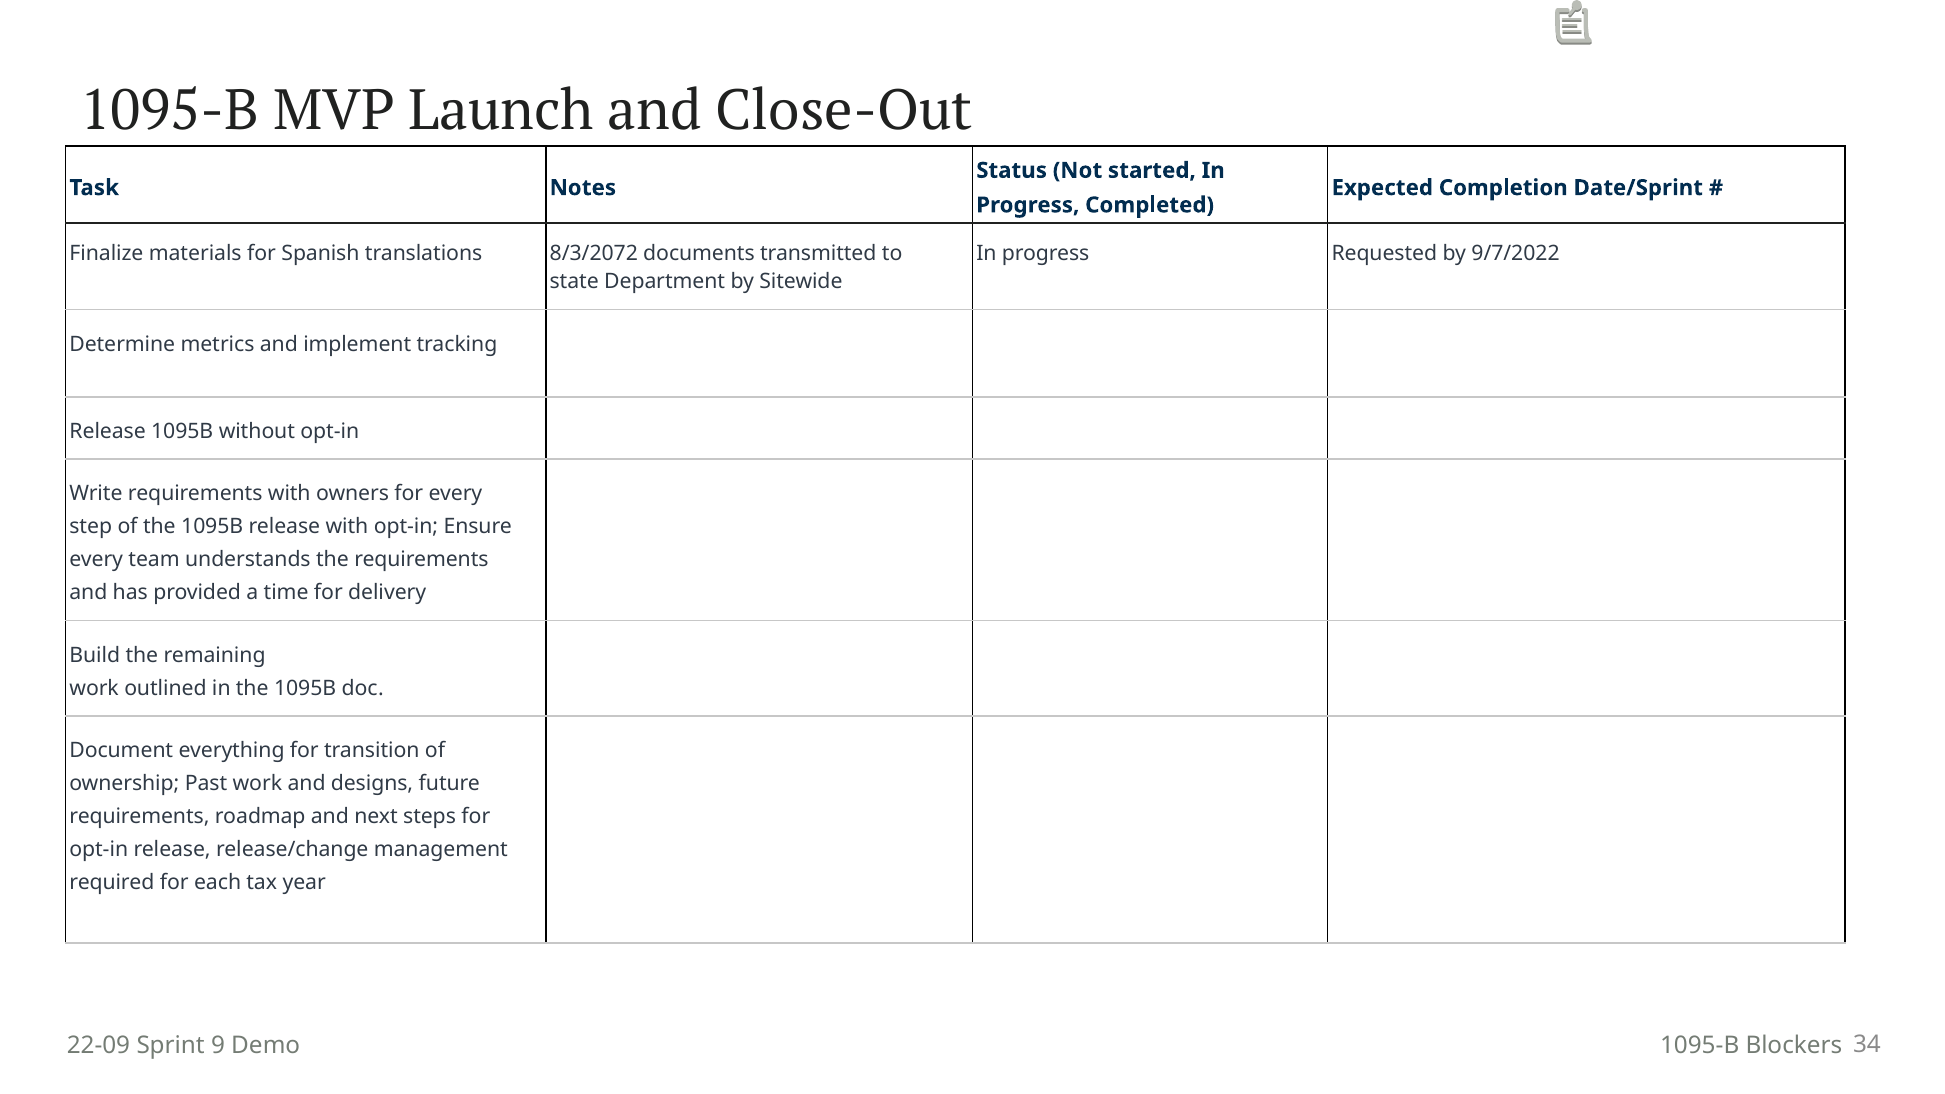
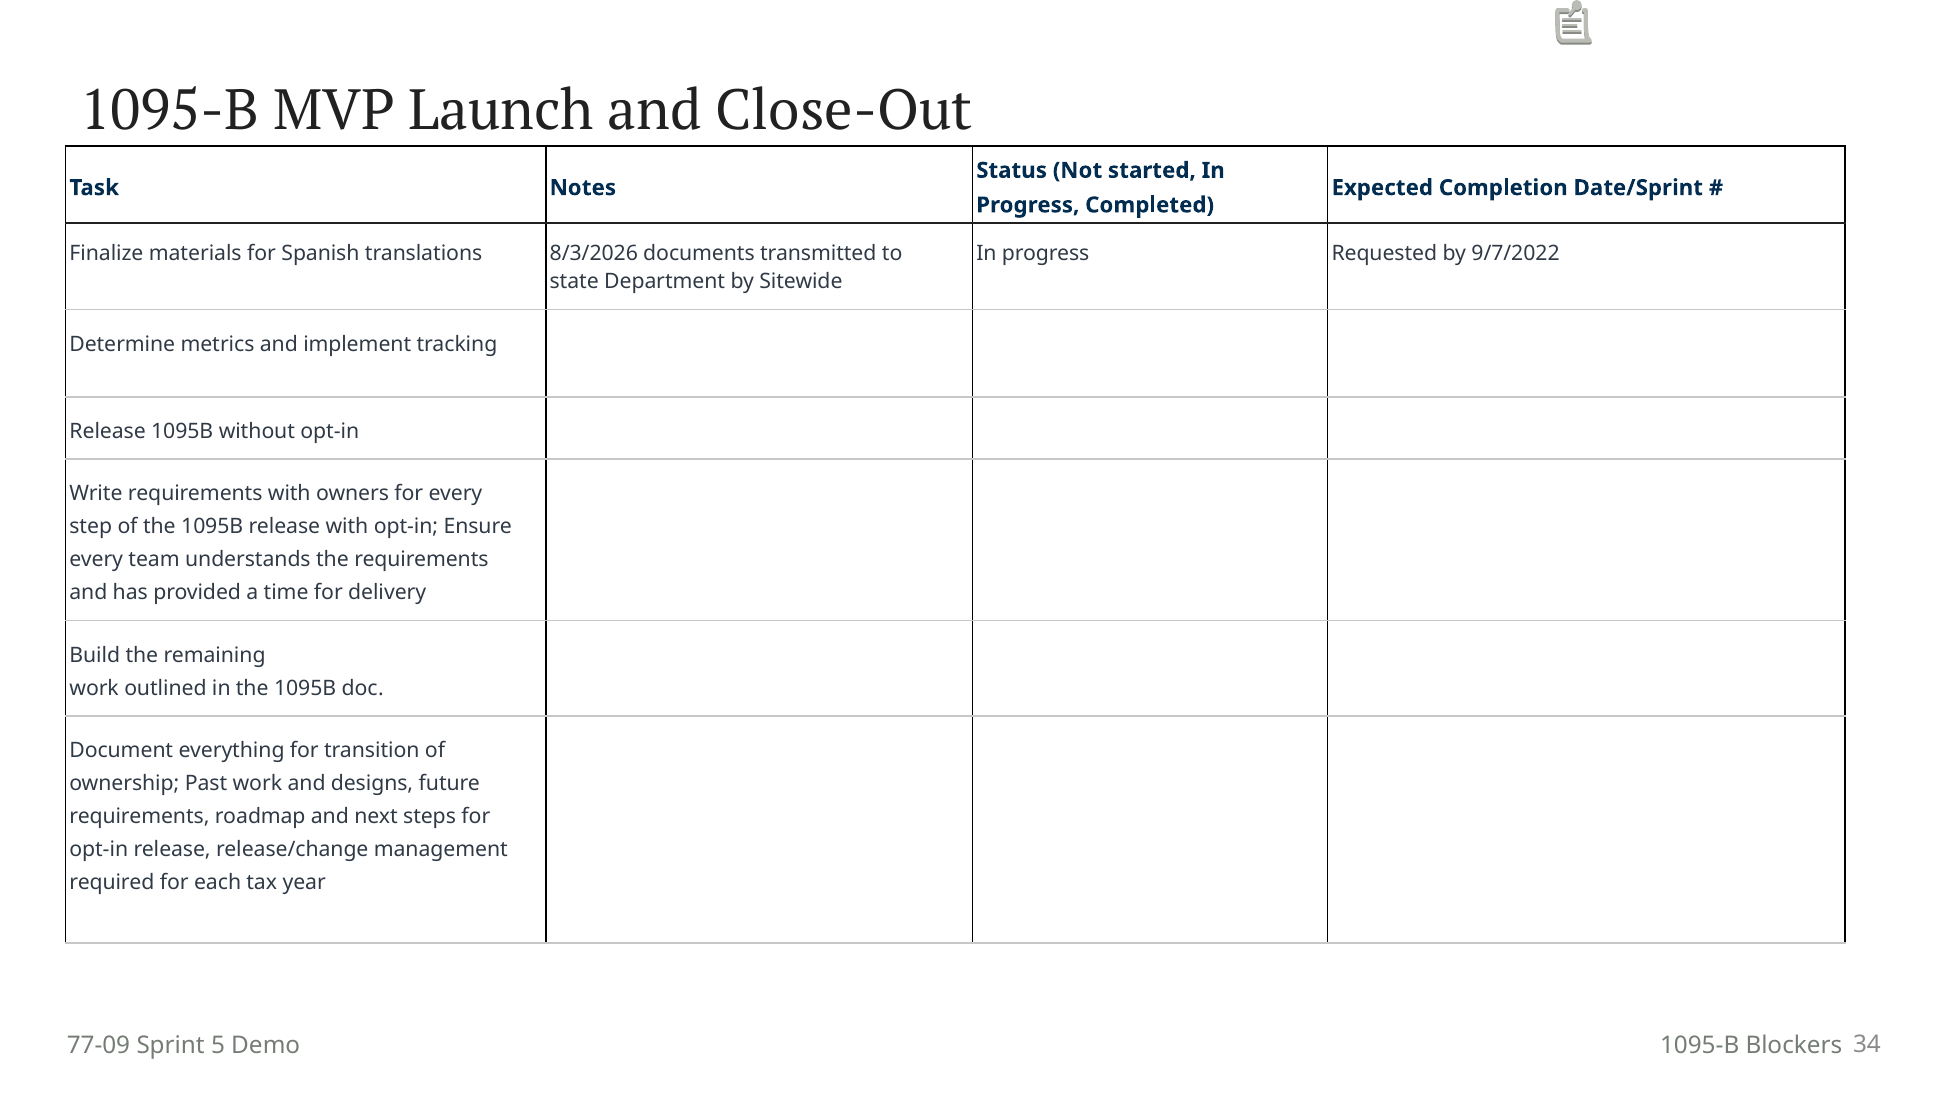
8/3/2072: 8/3/2072 -> 8/3/2026
22-09: 22-09 -> 77-09
9: 9 -> 5
